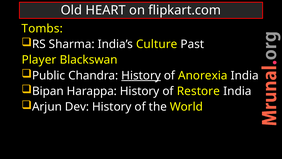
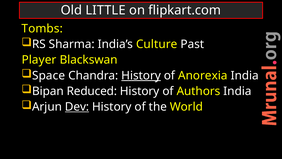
HEART: HEART -> LITTLE
Public: Public -> Space
Harappa: Harappa -> Reduced
Restore: Restore -> Authors
Dev underline: none -> present
